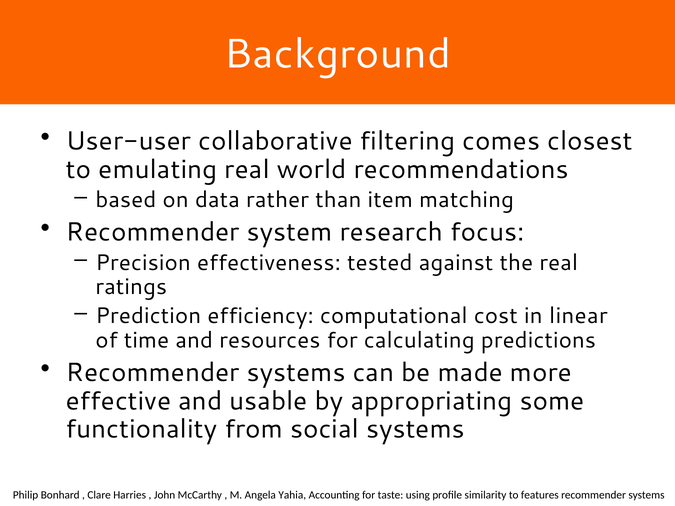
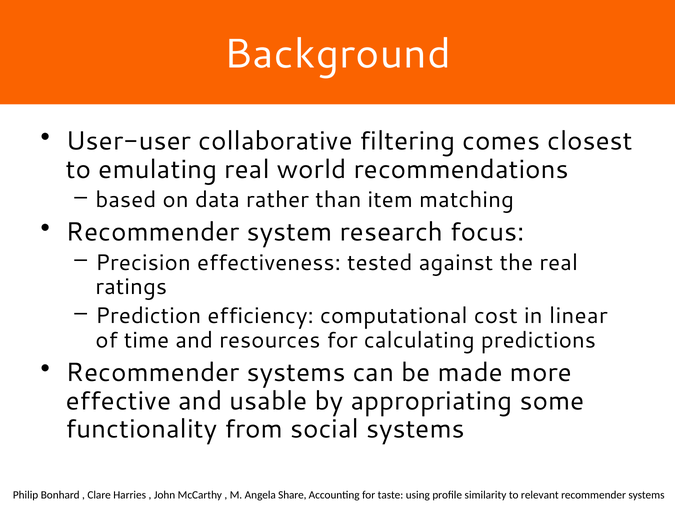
Yahia: Yahia -> Share
features: features -> relevant
